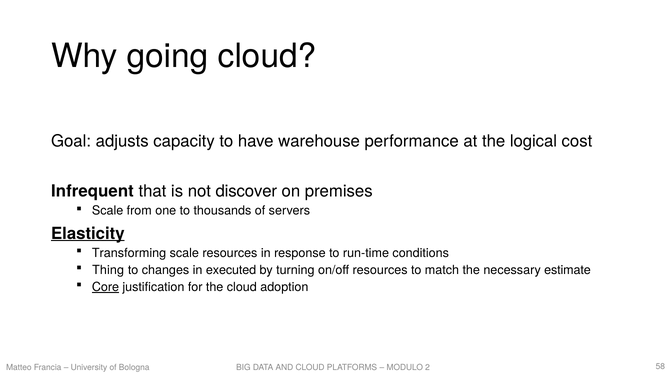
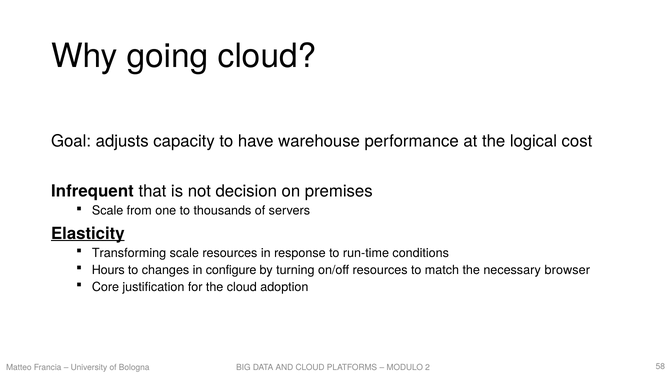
discover: discover -> decision
Thing: Thing -> Hours
executed: executed -> configure
estimate: estimate -> browser
Core underline: present -> none
